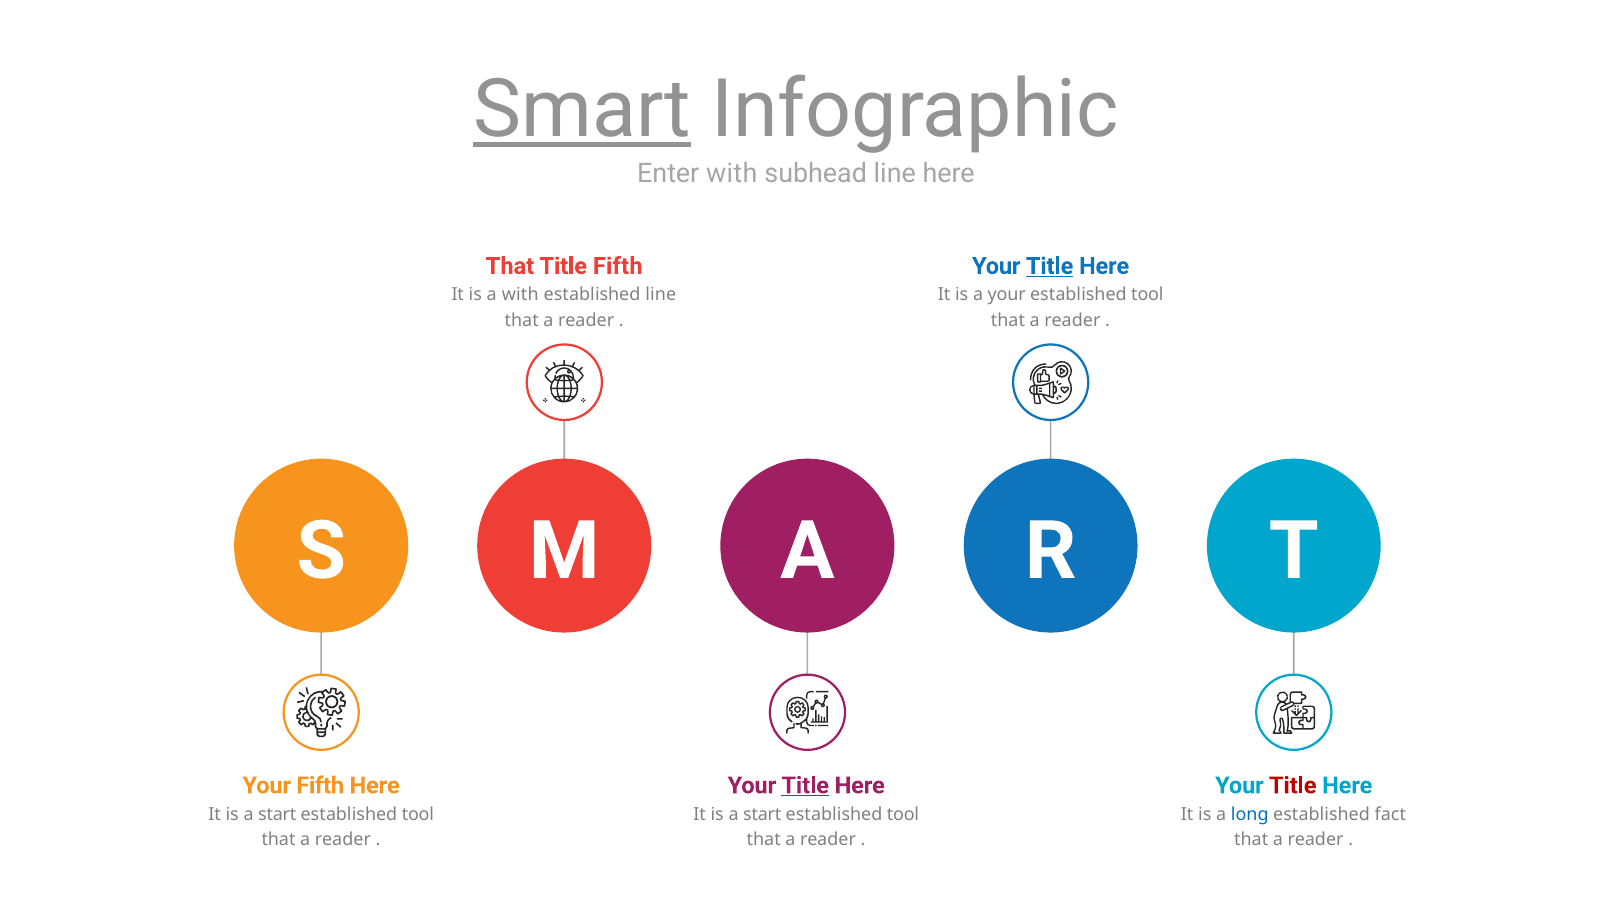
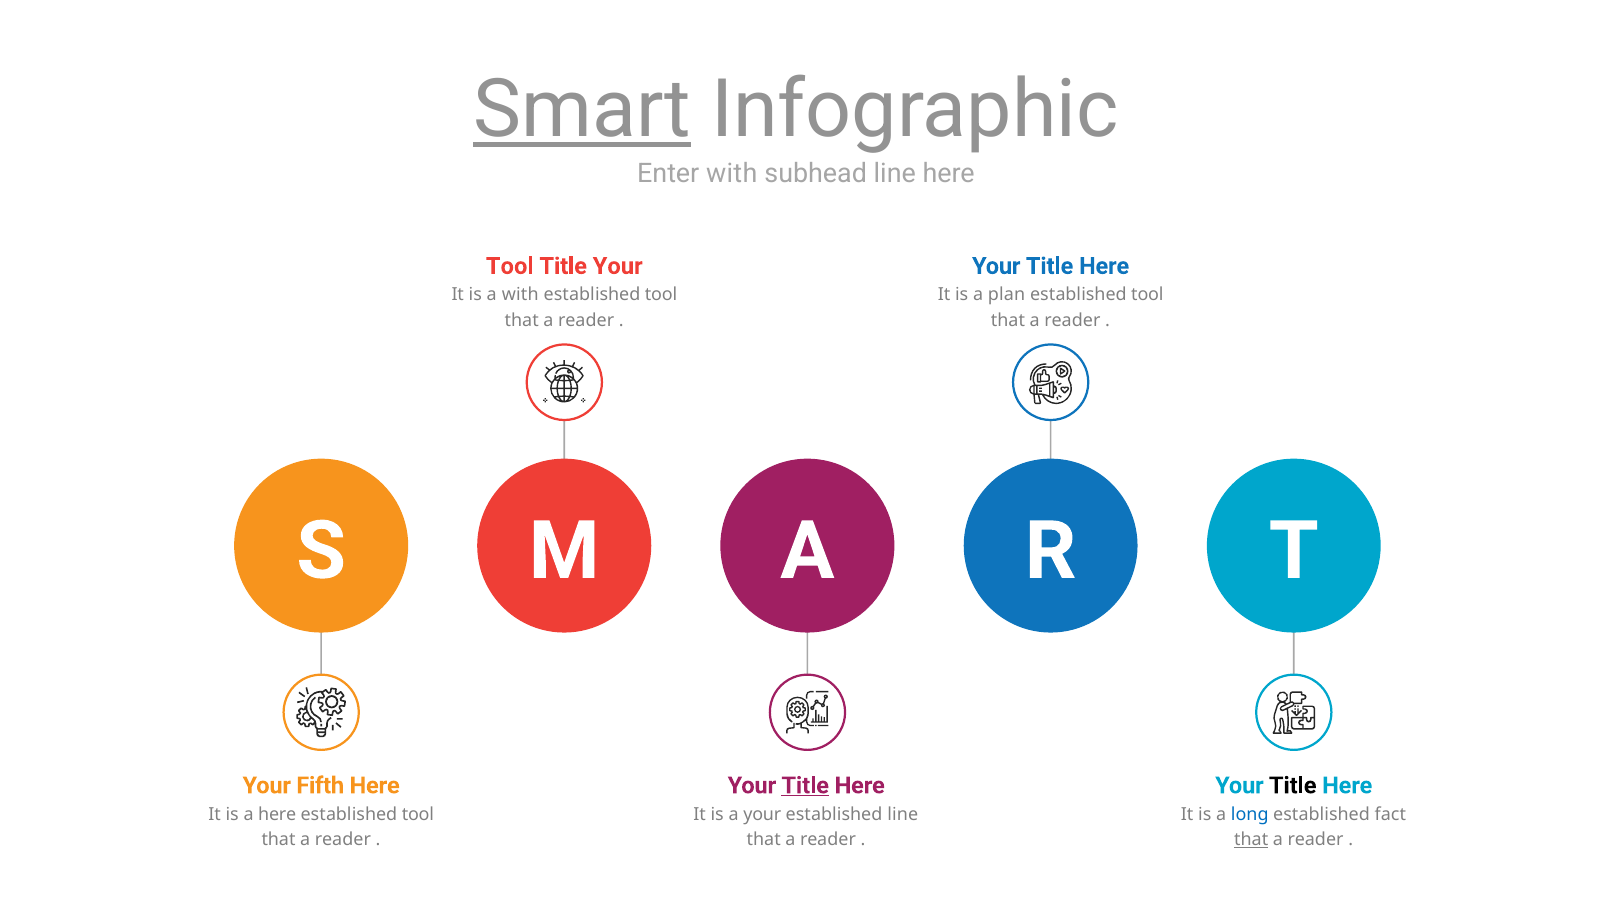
That at (510, 266): That -> Tool
Title Fifth: Fifth -> Your
Title at (1050, 266) underline: present -> none
line at (661, 295): line -> tool
a your: your -> plan
Title at (1293, 785) colour: red -> black
start at (277, 814): start -> here
start at (762, 814): start -> your
tool at (903, 814): tool -> line
that at (1251, 840) underline: none -> present
